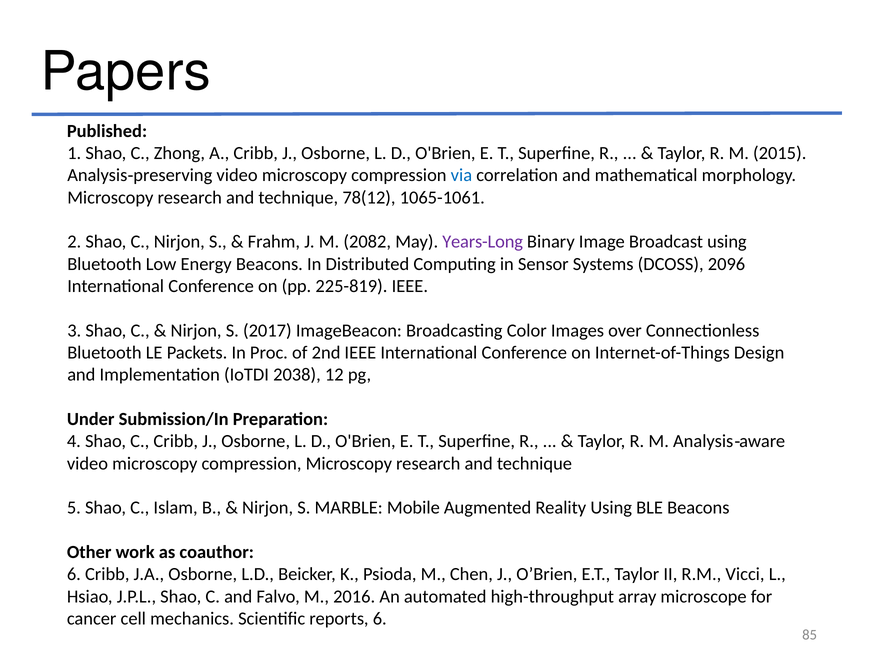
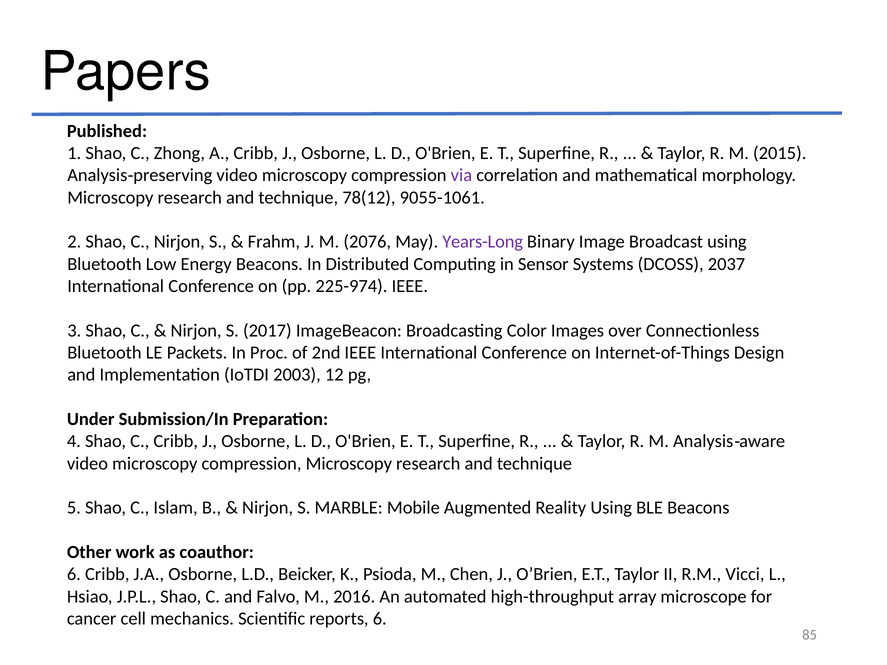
via colour: blue -> purple
1065-1061: 1065-1061 -> 9055-1061
2082: 2082 -> 2076
2096: 2096 -> 2037
225-819: 225-819 -> 225-974
2038: 2038 -> 2003
